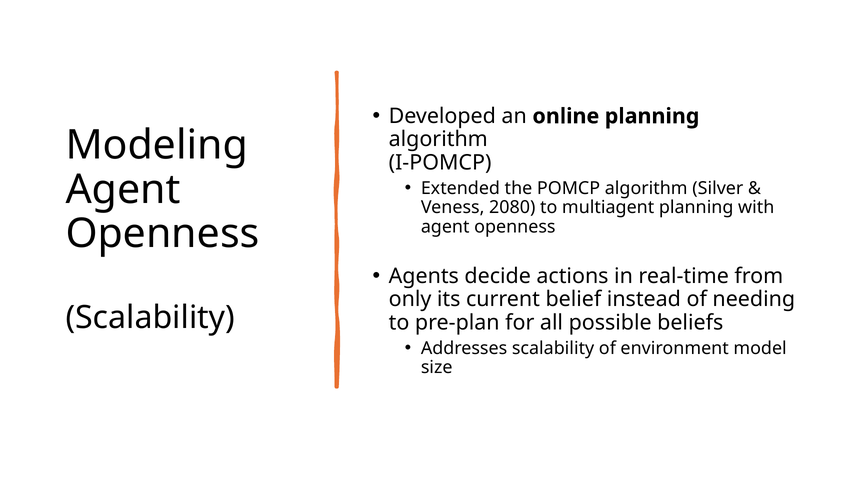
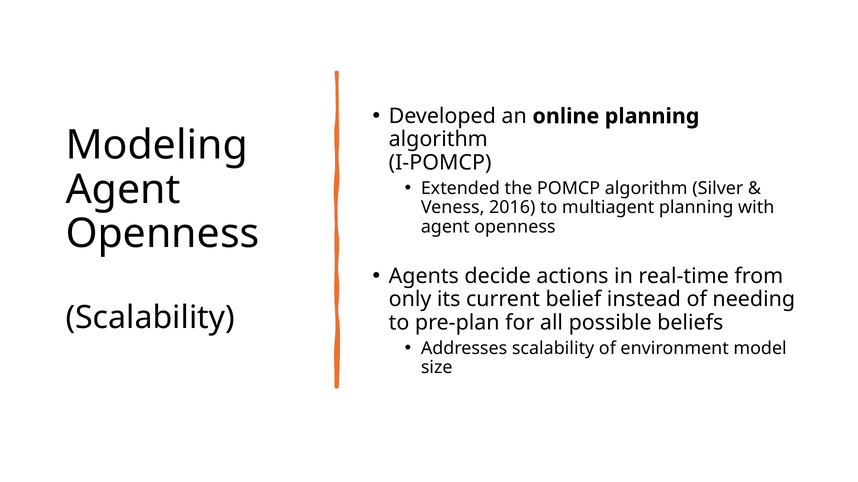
2080: 2080 -> 2016
